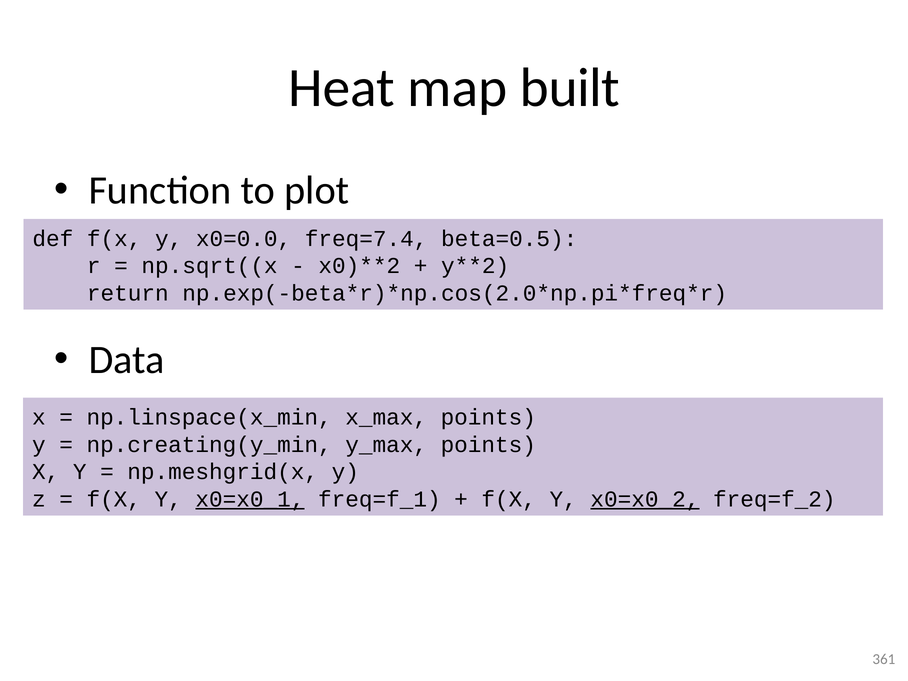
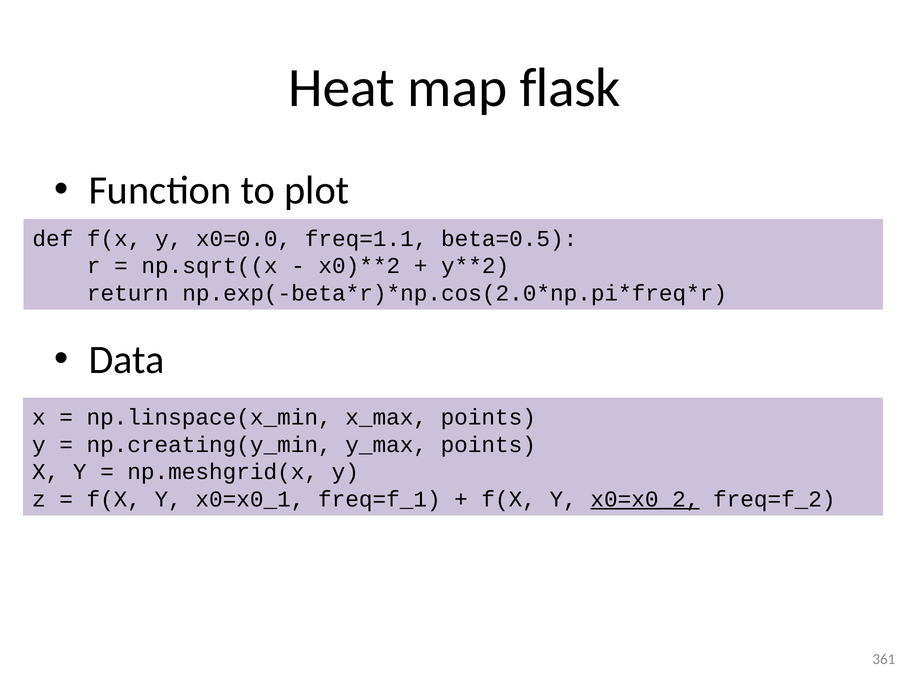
built: built -> flask
freq=7.4: freq=7.4 -> freq=1.1
x0=x0_1 underline: present -> none
